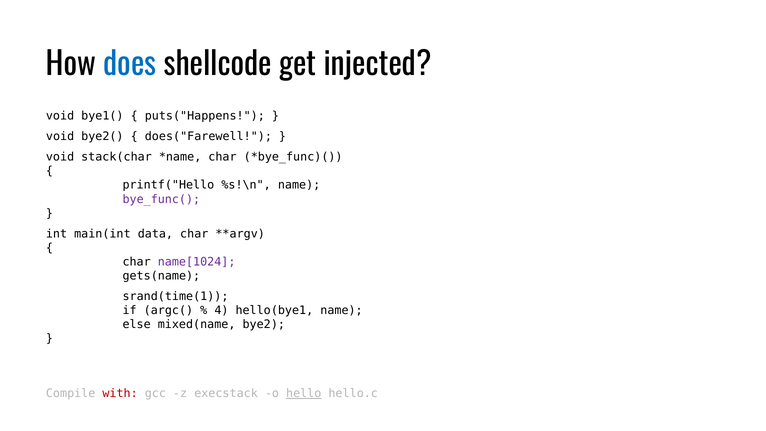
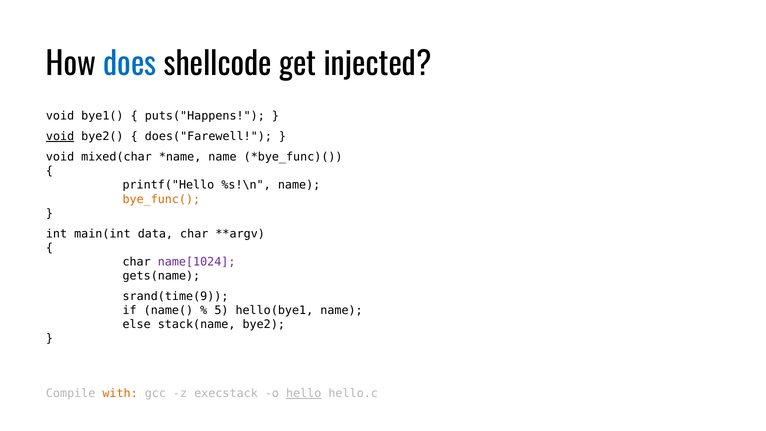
void at (60, 136) underline: none -> present
stack(char: stack(char -> mixed(char
char at (222, 157): char -> name
bye_func( colour: purple -> orange
srand(time(1: srand(time(1 -> srand(time(9
argc(: argc( -> name(
4: 4 -> 5
mixed(name: mixed(name -> stack(name
with colour: red -> orange
